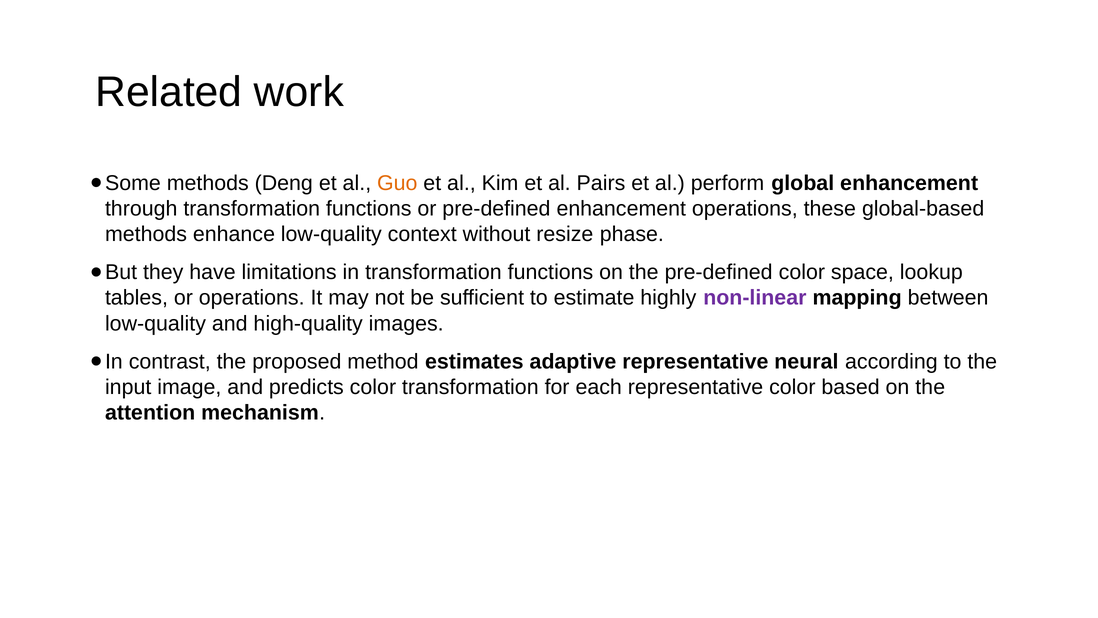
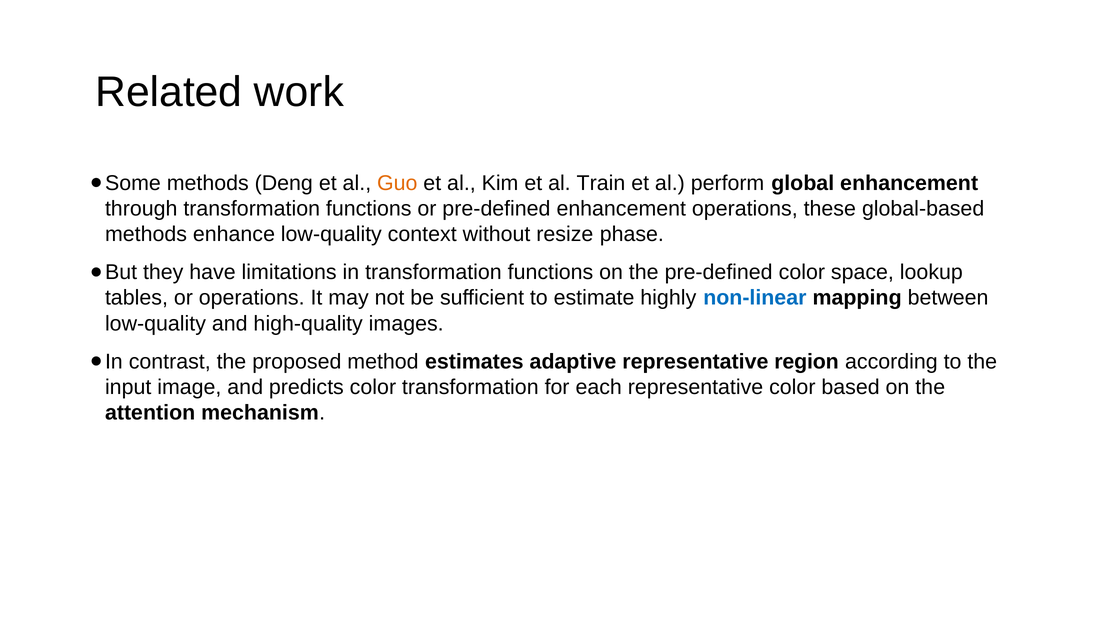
Pairs: Pairs -> Train
non-linear colour: purple -> blue
neural: neural -> region
